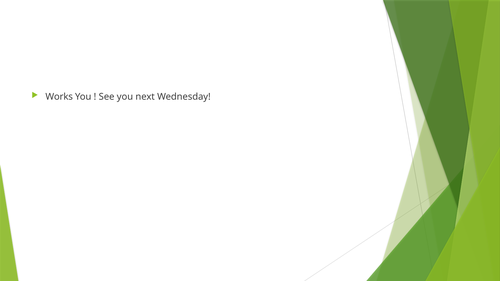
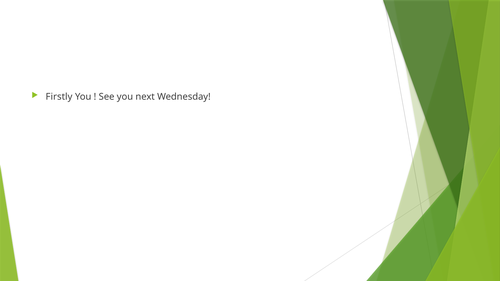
Works: Works -> Firstly
